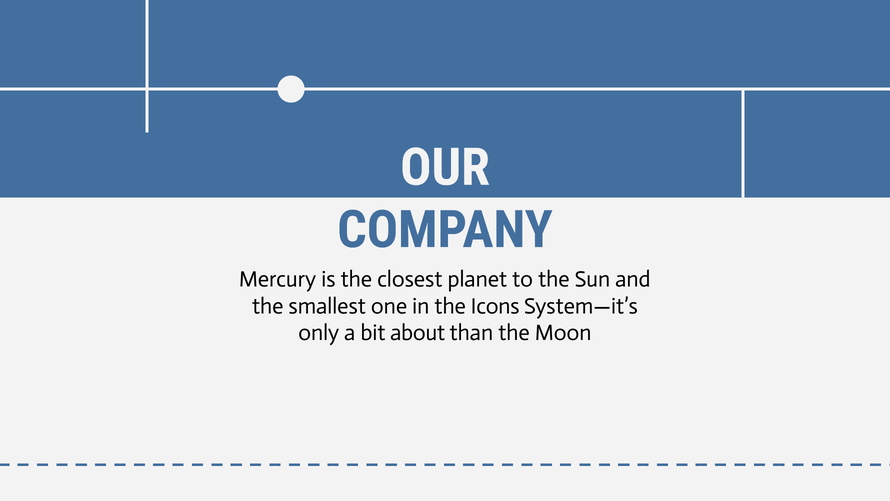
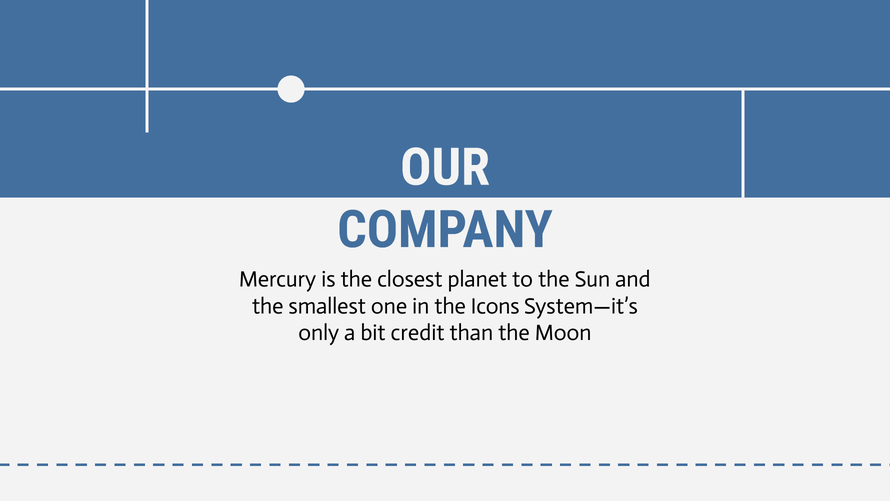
about: about -> credit
